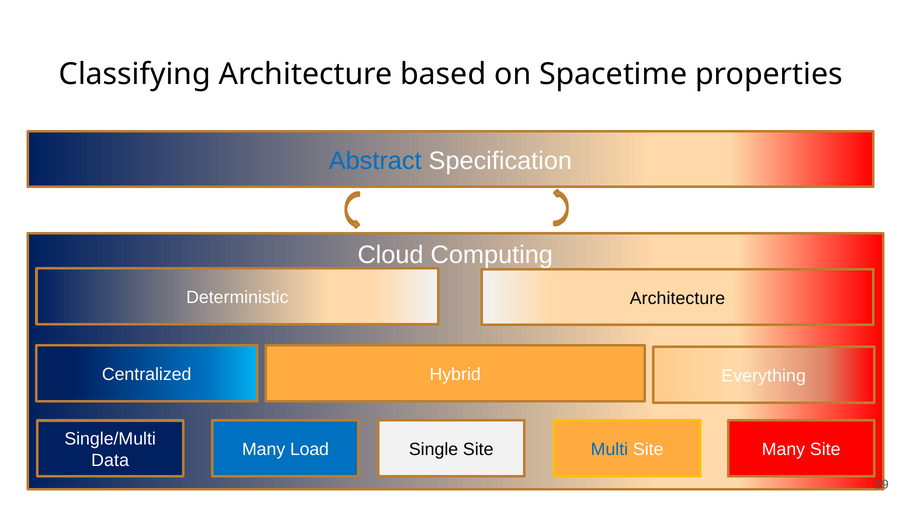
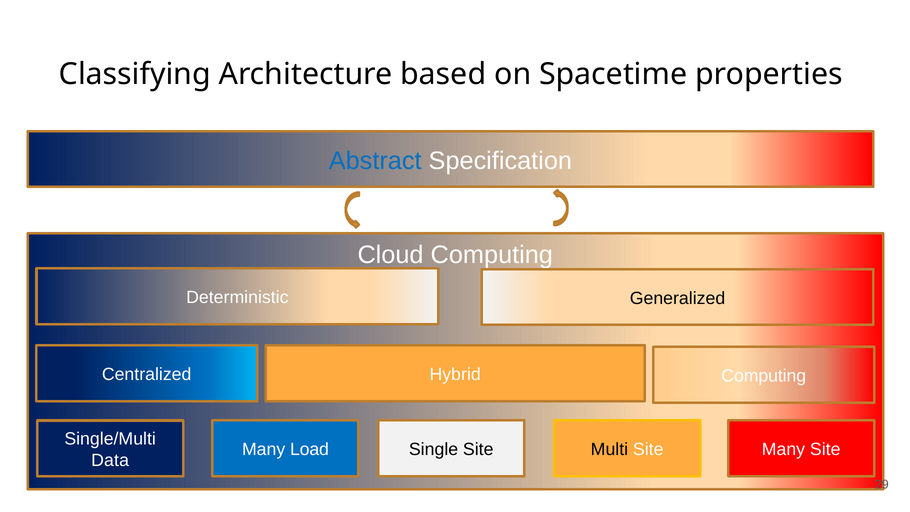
Deterministic Architecture: Architecture -> Generalized
Hybrid Everything: Everything -> Computing
Multi colour: blue -> black
